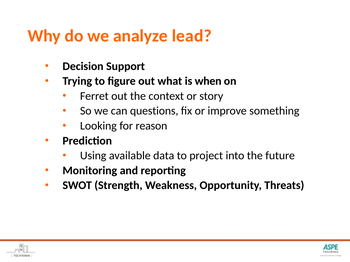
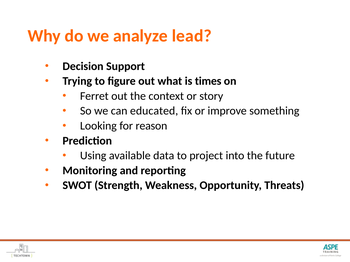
when: when -> times
questions: questions -> educated
